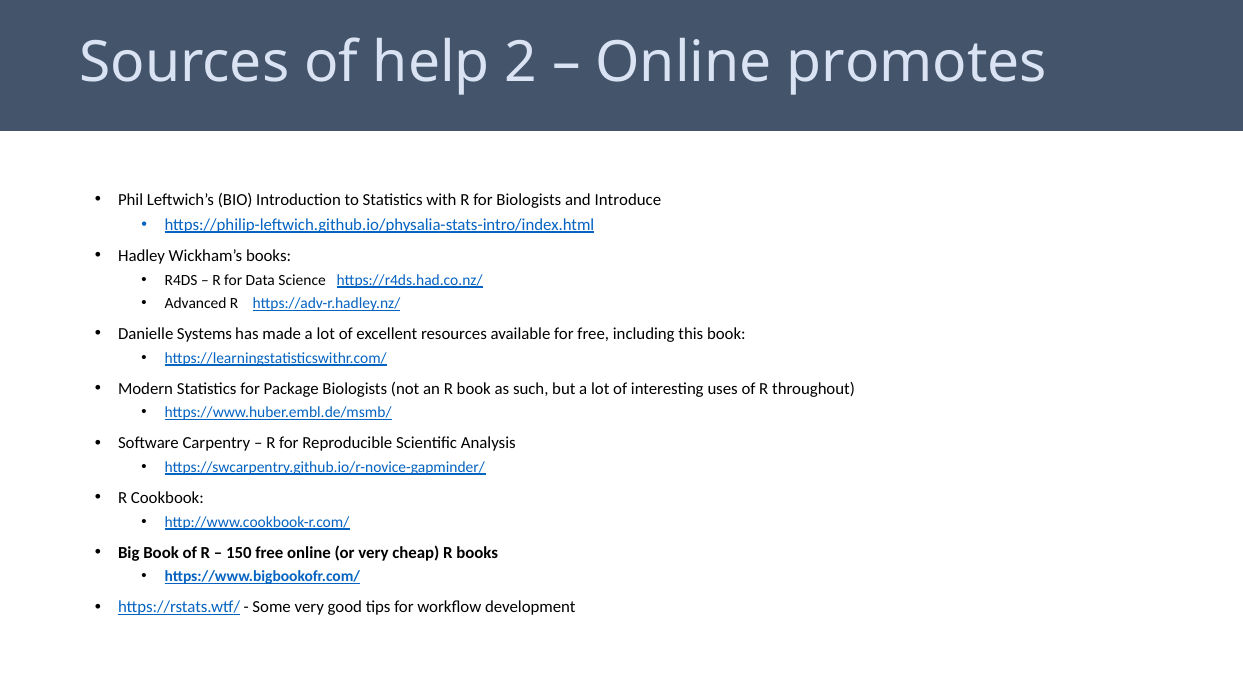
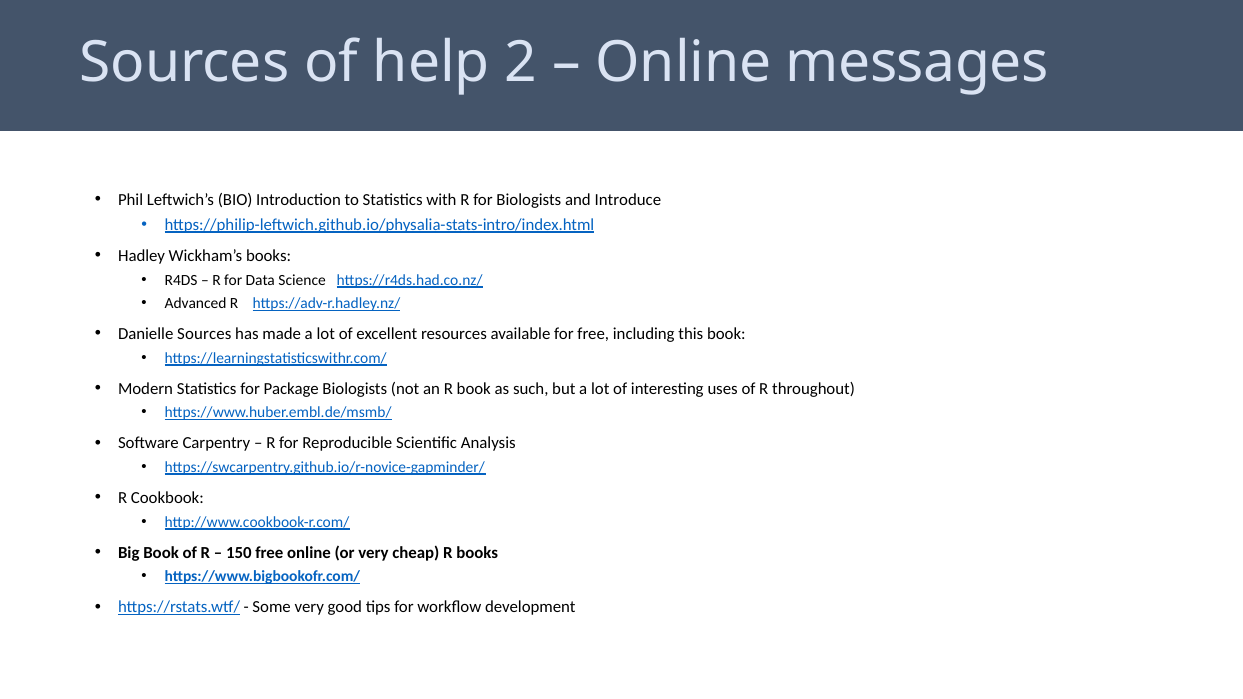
promotes: promotes -> messages
Danielle Systems: Systems -> Sources
